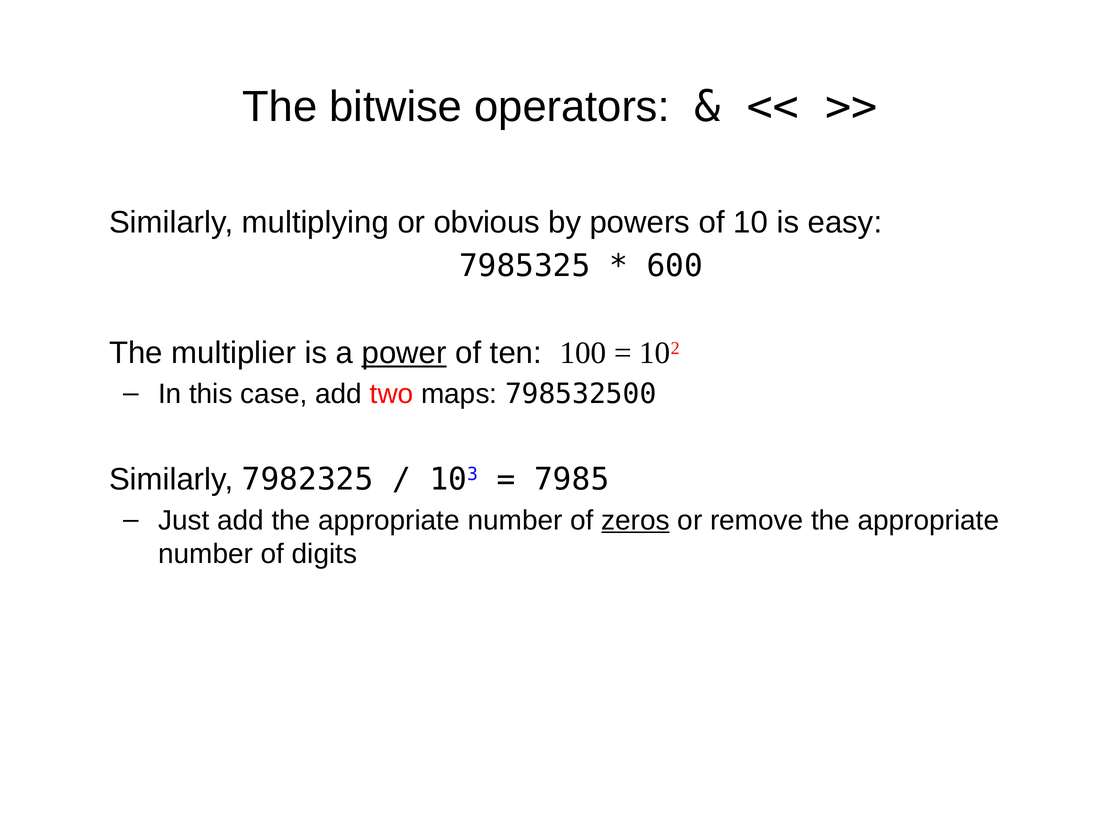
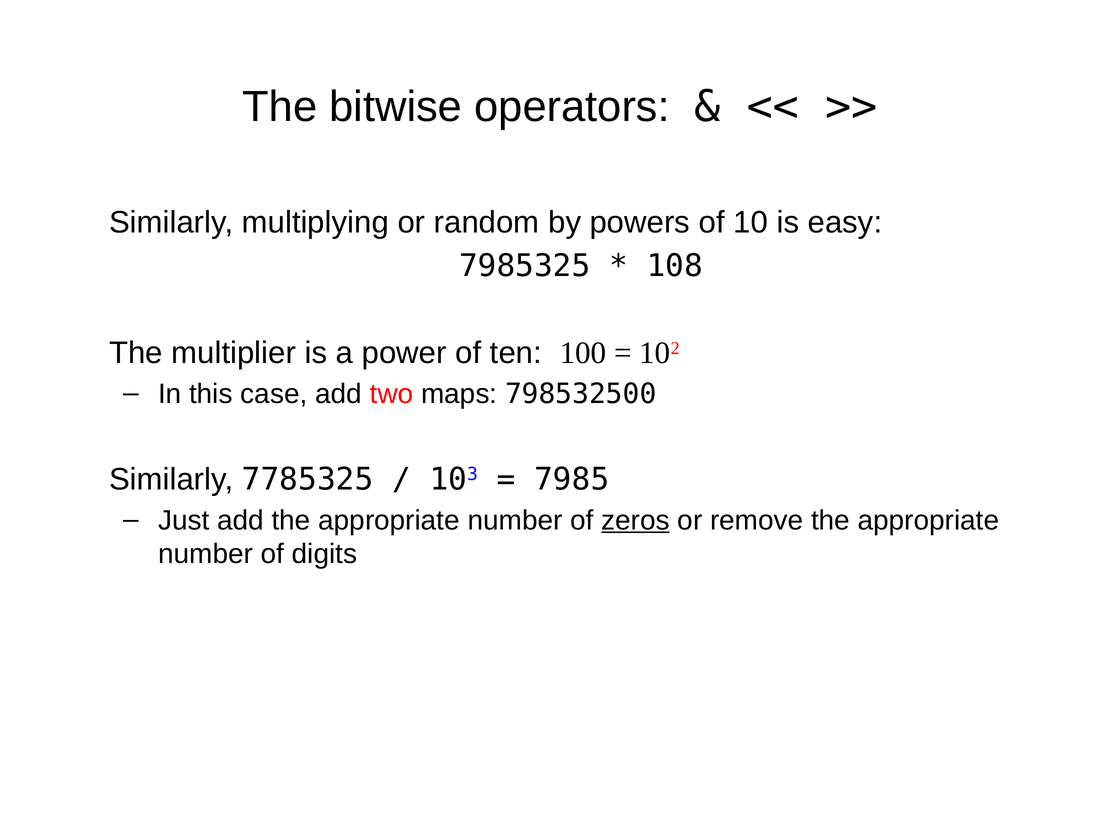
obvious: obvious -> random
600: 600 -> 108
power underline: present -> none
7982325: 7982325 -> 7785325
